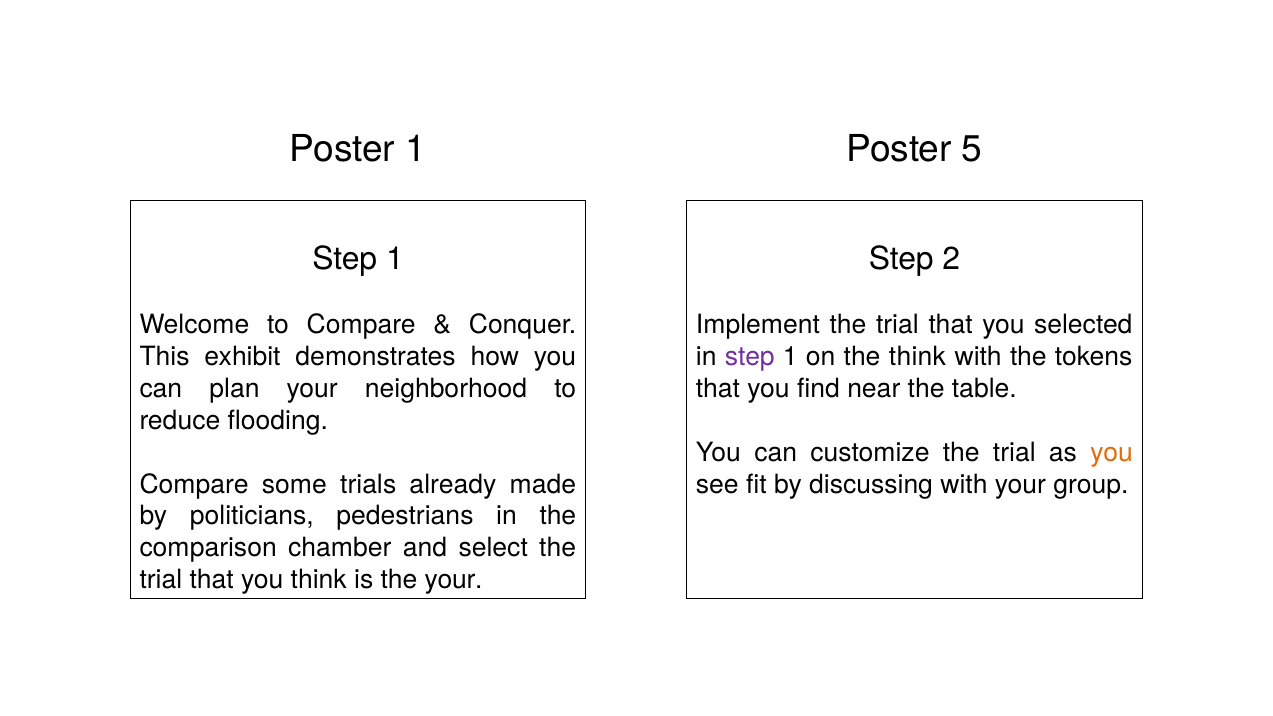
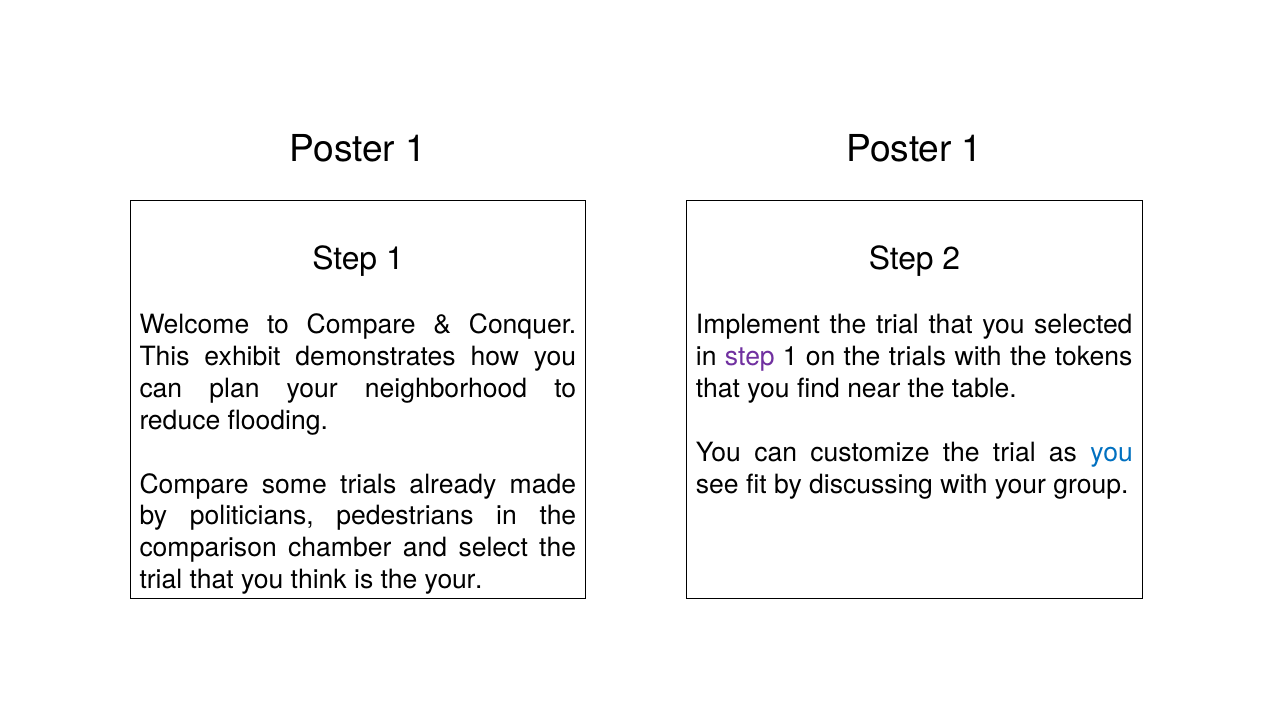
5 at (972, 149): 5 -> 1
the think: think -> trials
you at (1112, 452) colour: orange -> blue
